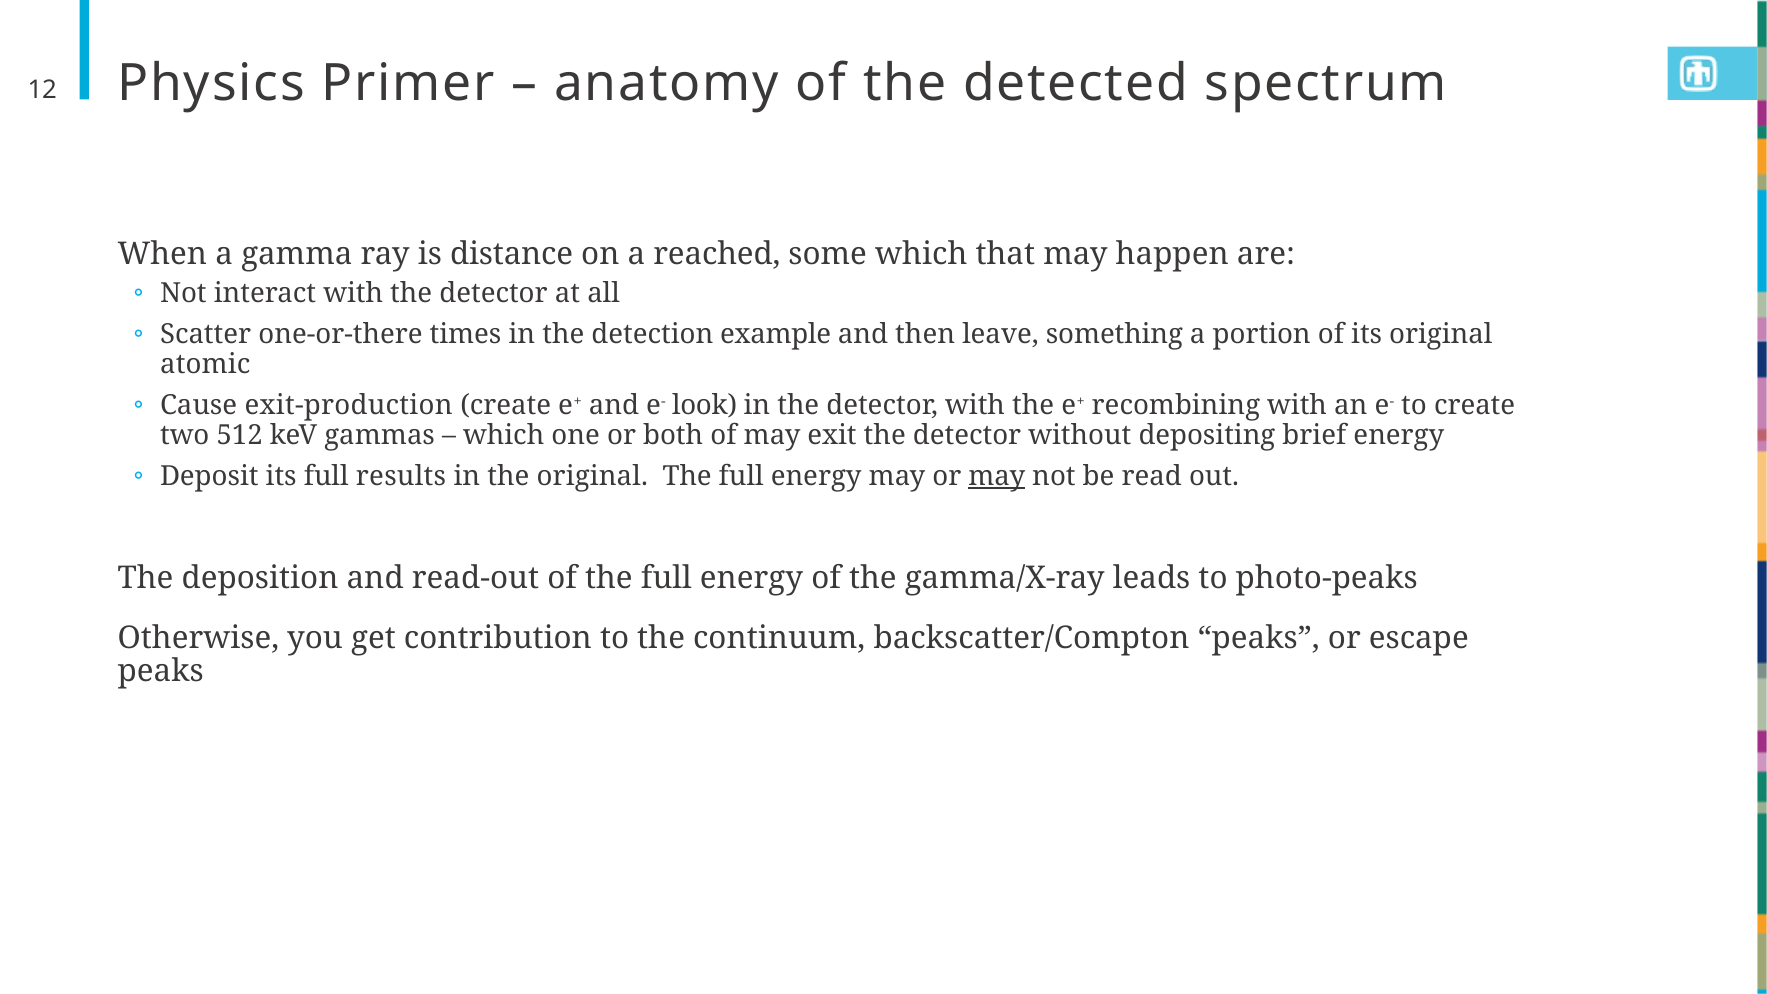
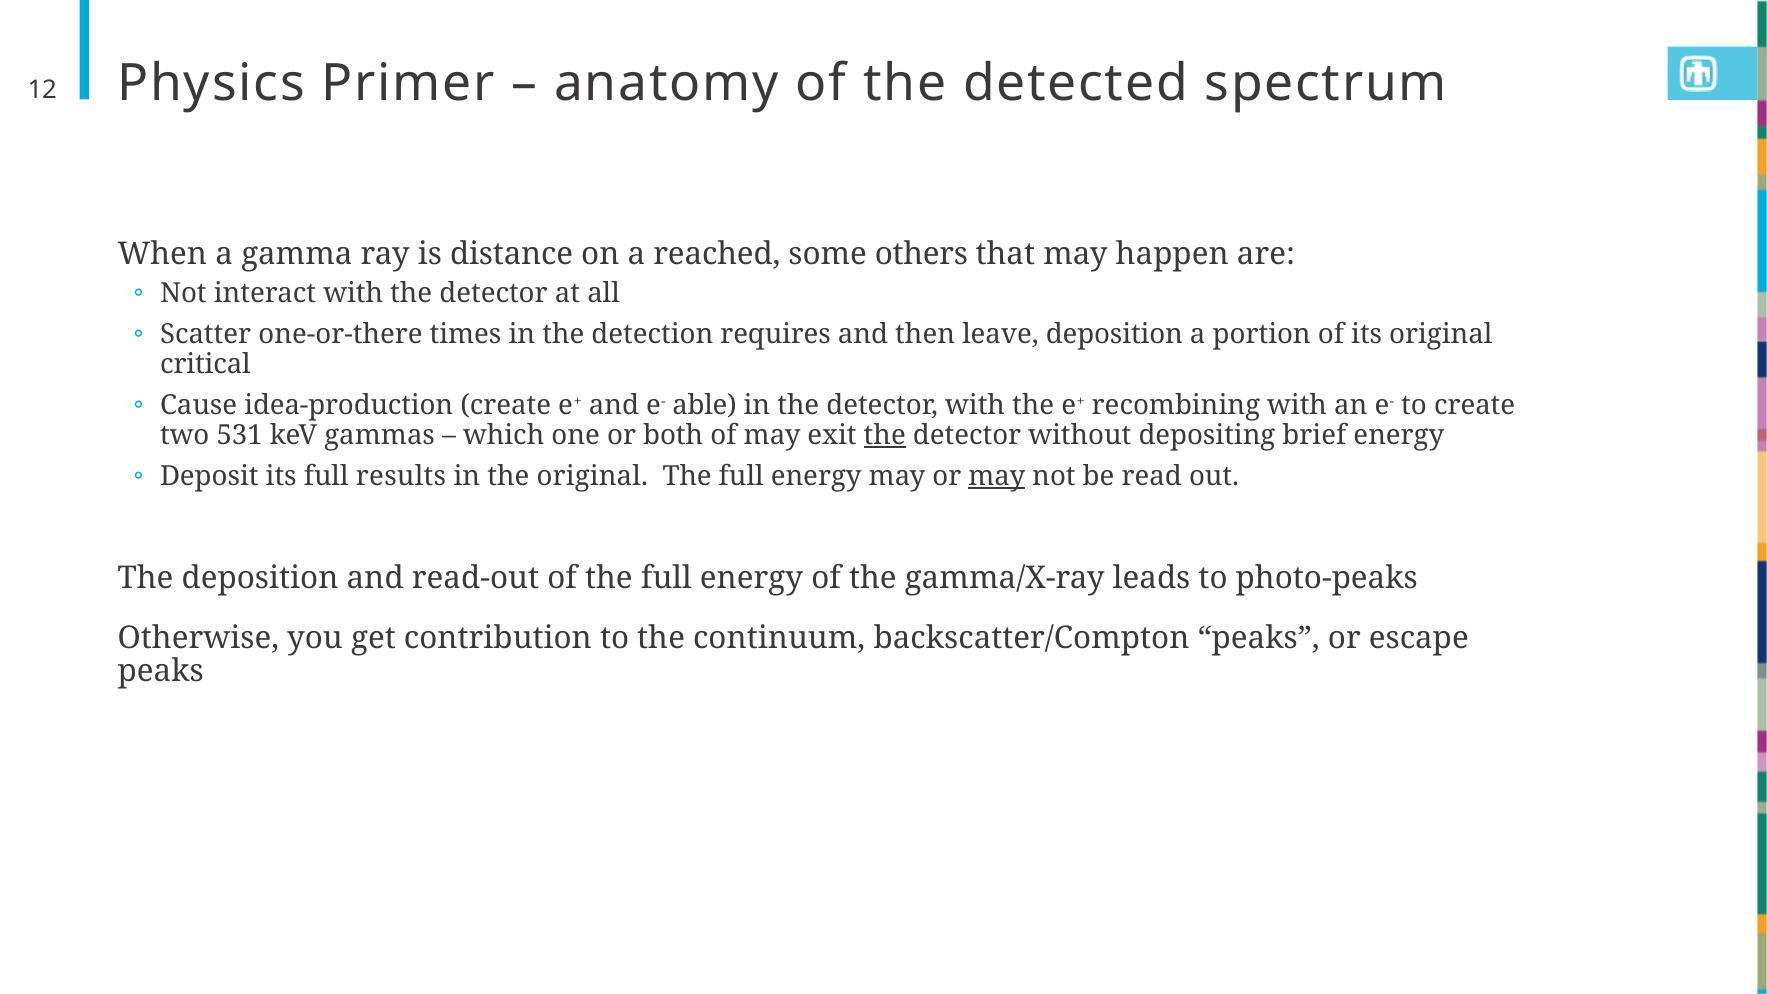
some which: which -> others
example: example -> requires
leave something: something -> deposition
atomic: atomic -> critical
exit-production: exit-production -> idea-production
look: look -> able
512: 512 -> 531
the at (885, 435) underline: none -> present
